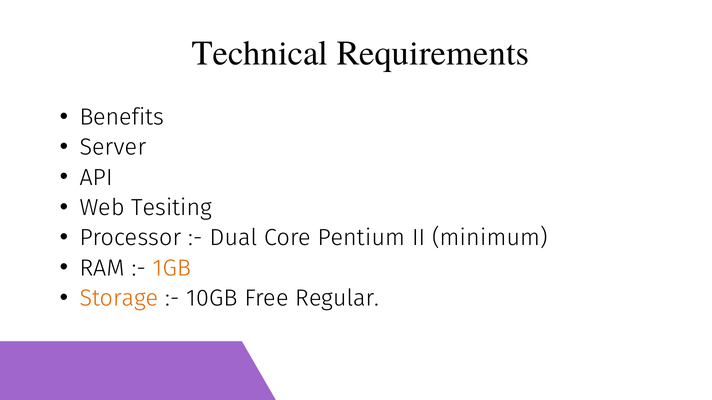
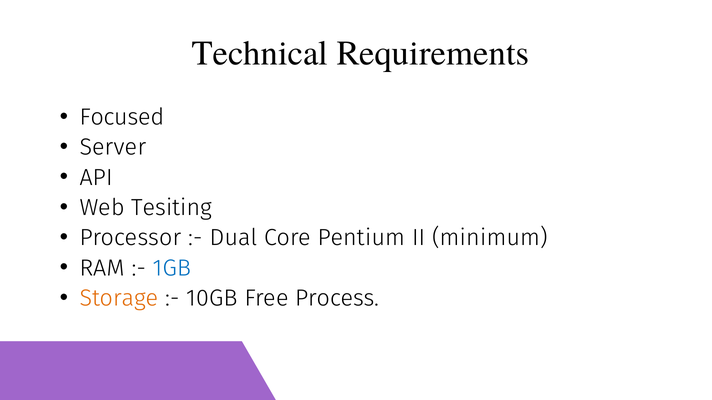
Benefits: Benefits -> Focused
1GB colour: orange -> blue
Regular: Regular -> Process
